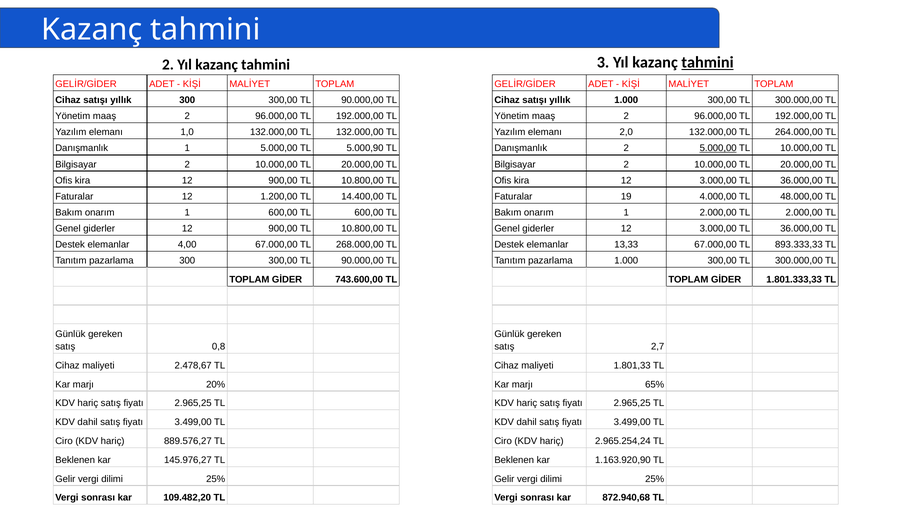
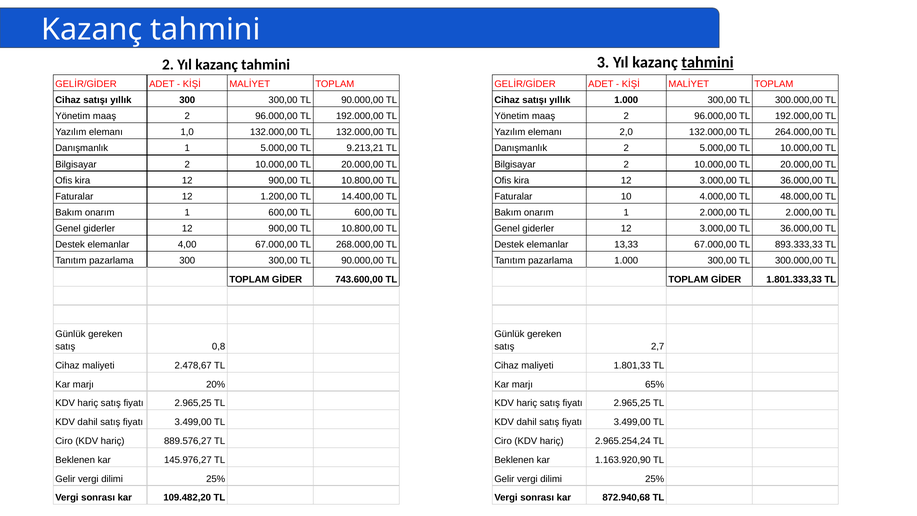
5.000,90: 5.000,90 -> 9.213,21
5.000,00 at (718, 148) underline: present -> none
19: 19 -> 10
